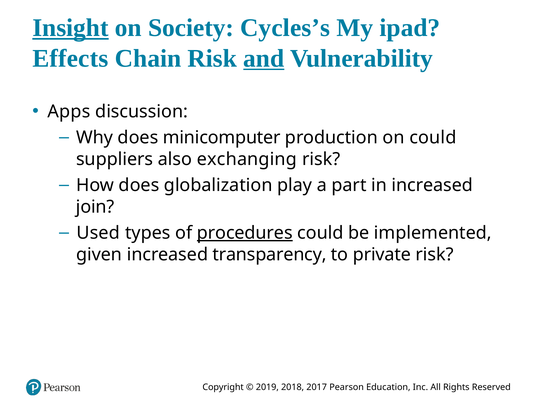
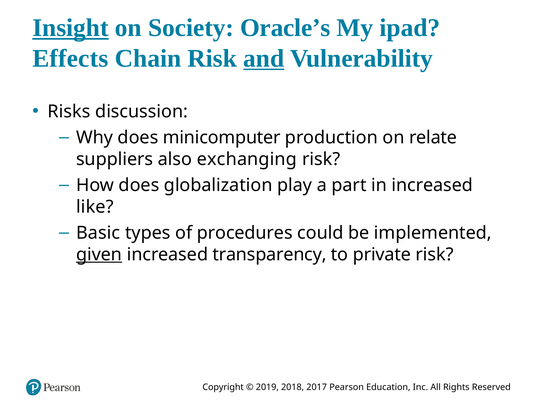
Cycles’s: Cycles’s -> Oracle’s
Apps: Apps -> Risks
on could: could -> relate
join: join -> like
Used: Used -> Basic
procedures underline: present -> none
given underline: none -> present
